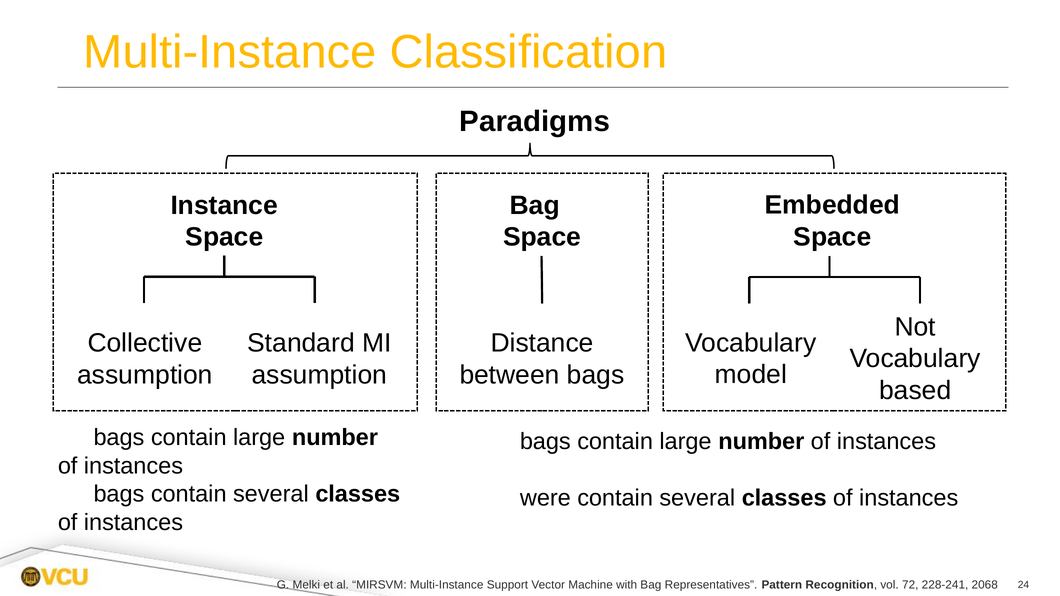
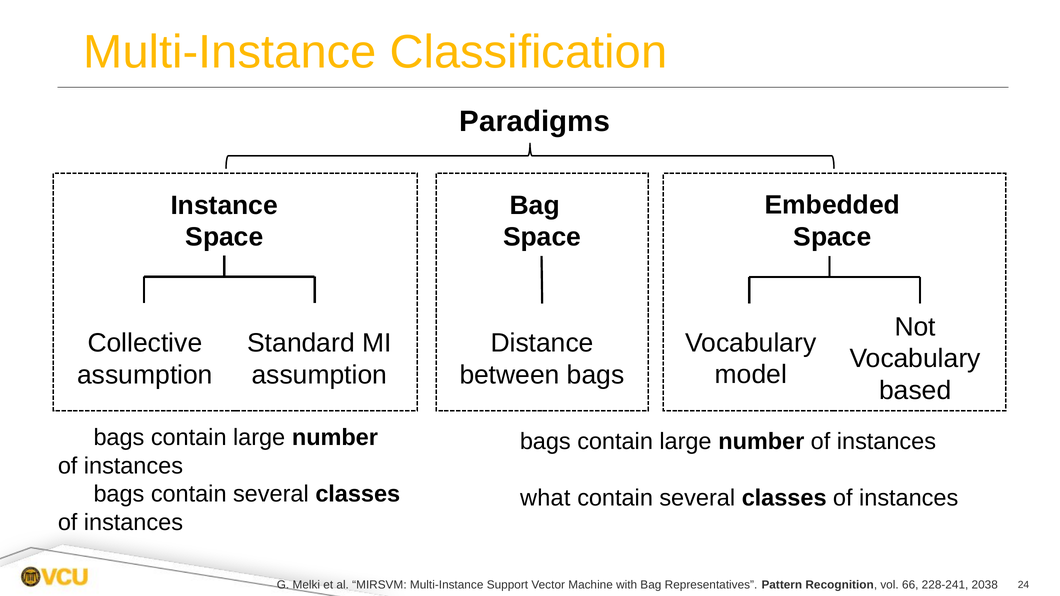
were: were -> what
72: 72 -> 66
2068: 2068 -> 2038
